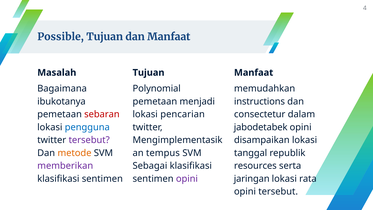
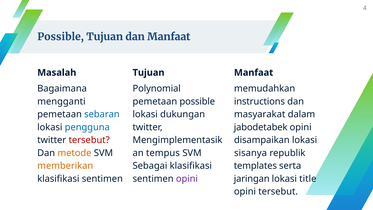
ibukotanya: ibukotanya -> mengganti
pemetaan menjadi: menjadi -> possible
sebaran colour: red -> blue
pencarian: pencarian -> dukungan
consectetur: consectetur -> masyarakat
tersebut at (89, 140) colour: purple -> red
tanggal: tanggal -> sisanya
memberikan colour: purple -> orange
resources: resources -> templates
rata: rata -> title
